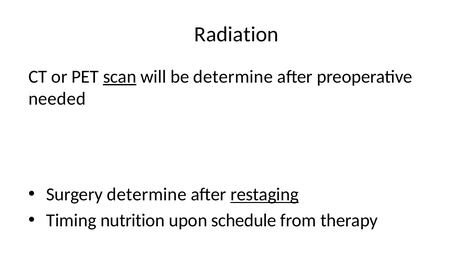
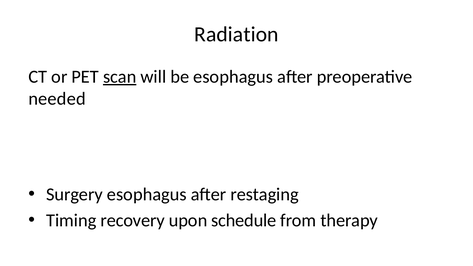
be determine: determine -> esophagus
Surgery determine: determine -> esophagus
restaging underline: present -> none
nutrition: nutrition -> recovery
